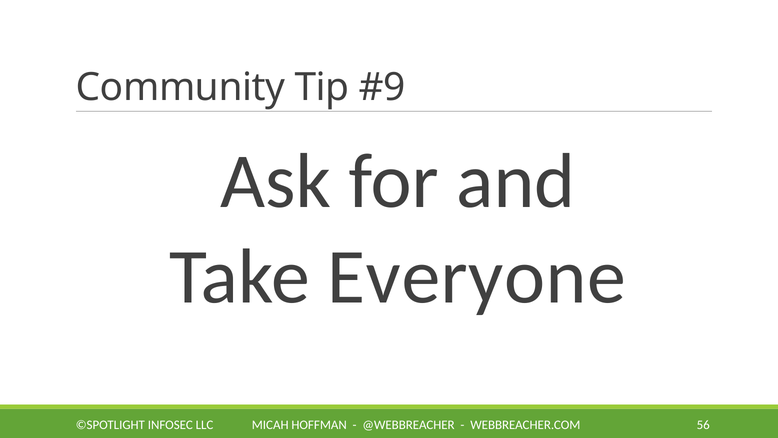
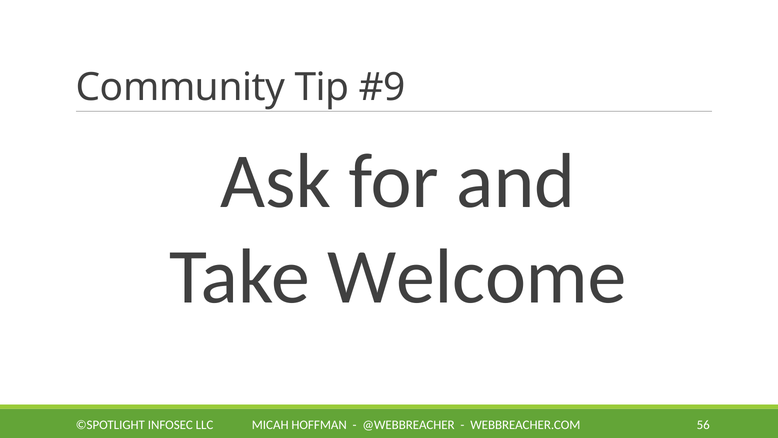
Everyone: Everyone -> Welcome
